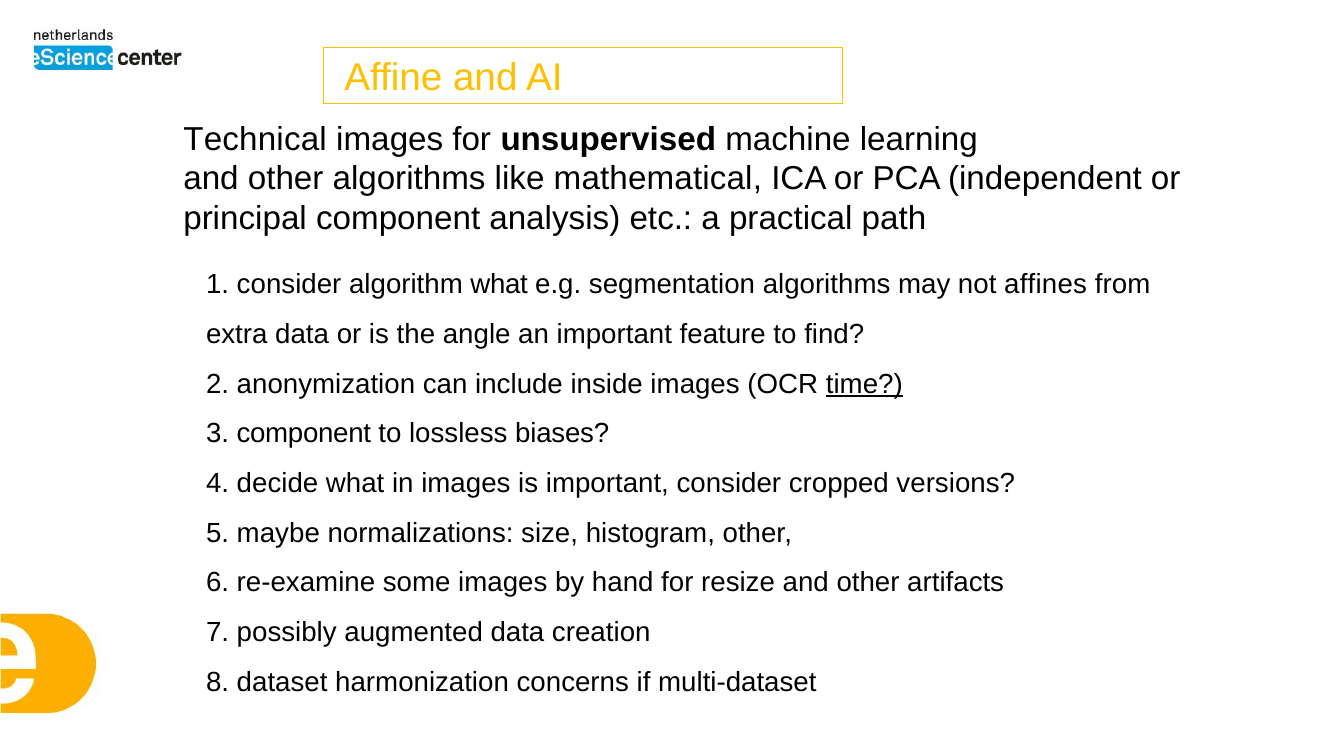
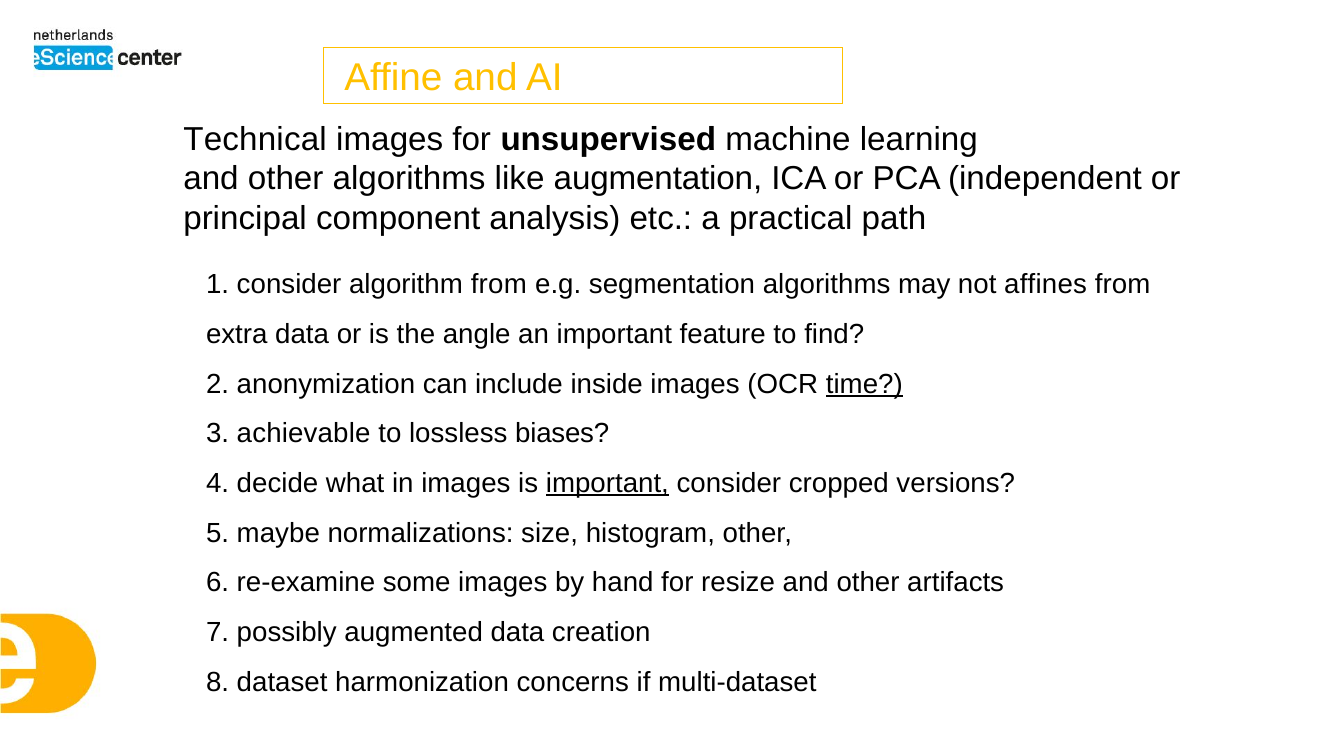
mathematical: mathematical -> augmentation
algorithm what: what -> from
3 component: component -> achievable
important at (607, 484) underline: none -> present
